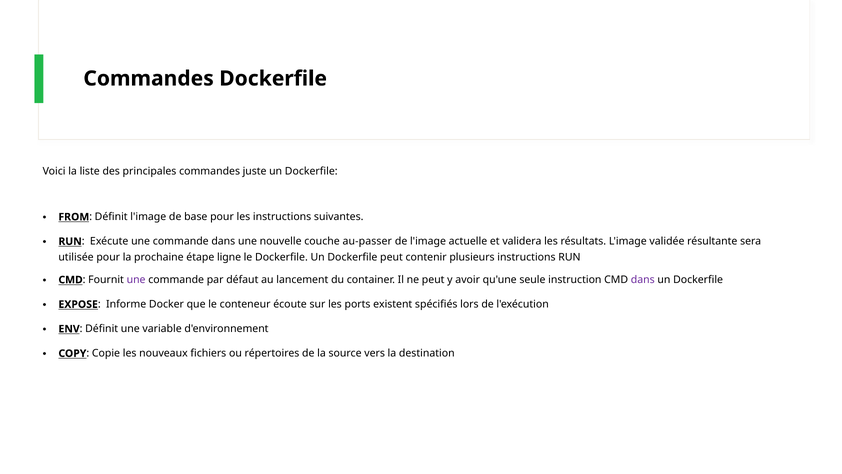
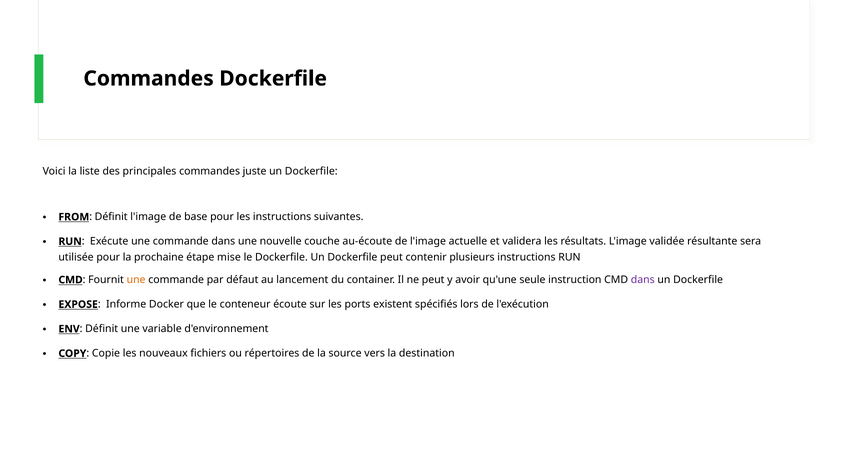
au-passer: au-passer -> au-écoute
ligne: ligne -> mise
une at (136, 280) colour: purple -> orange
